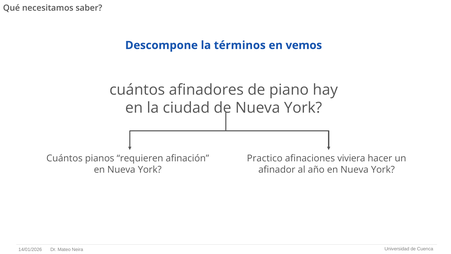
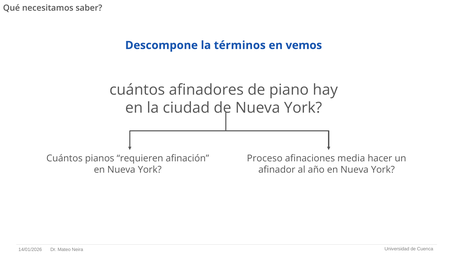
Practico: Practico -> Proceso
viviera: viviera -> media
